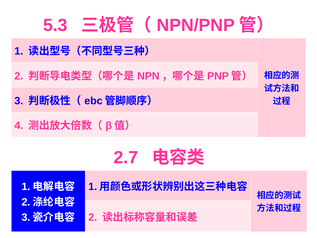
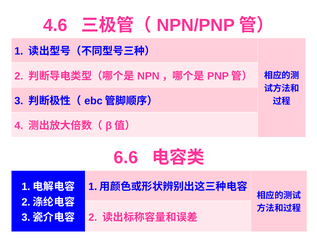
5.3: 5.3 -> 4.6
2.7: 2.7 -> 6.6
